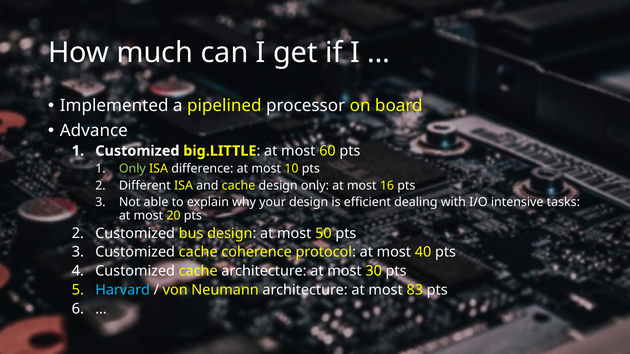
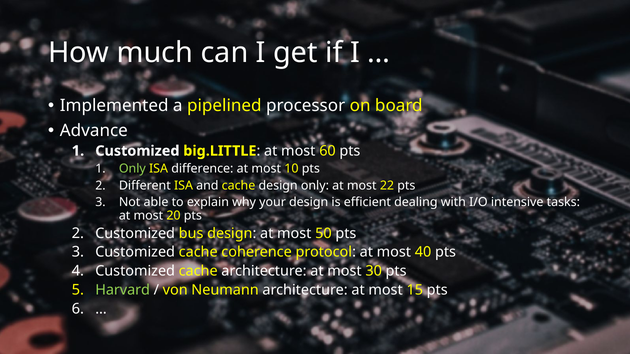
16: 16 -> 22
Harvard colour: light blue -> light green
83: 83 -> 15
